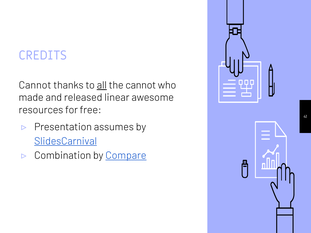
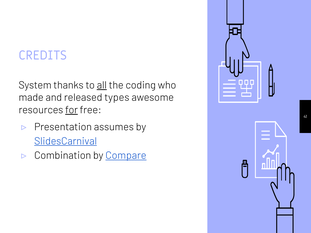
Cannot at (35, 85): Cannot -> System
the cannot: cannot -> coding
linear: linear -> types
for underline: none -> present
